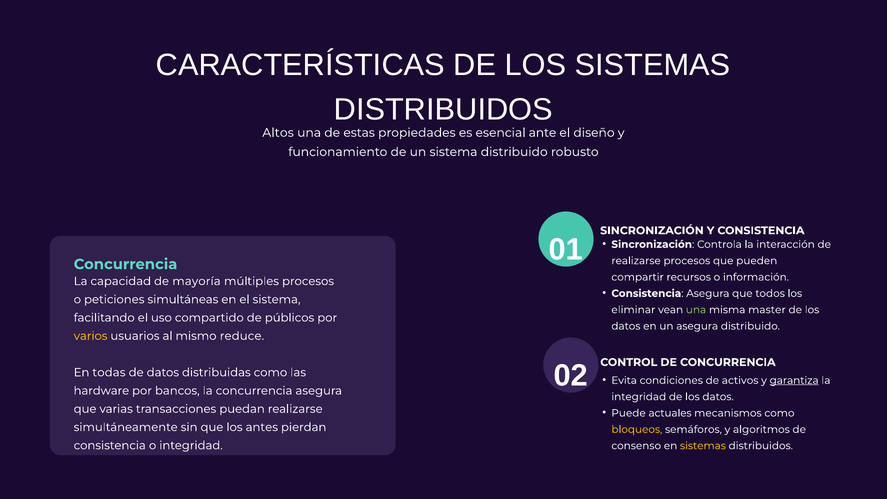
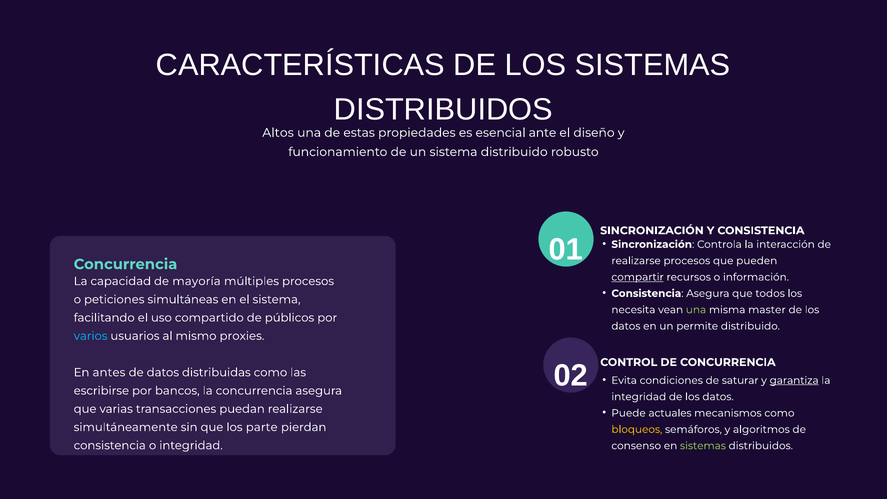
compartir underline: none -> present
eliminar: eliminar -> necesita
un asegura: asegura -> permite
varios colour: yellow -> light blue
reduce: reduce -> proxies
todas: todas -> antes
activos: activos -> saturar
hardware: hardware -> escribirse
antes: antes -> parte
sistemas at (703, 446) colour: yellow -> light green
